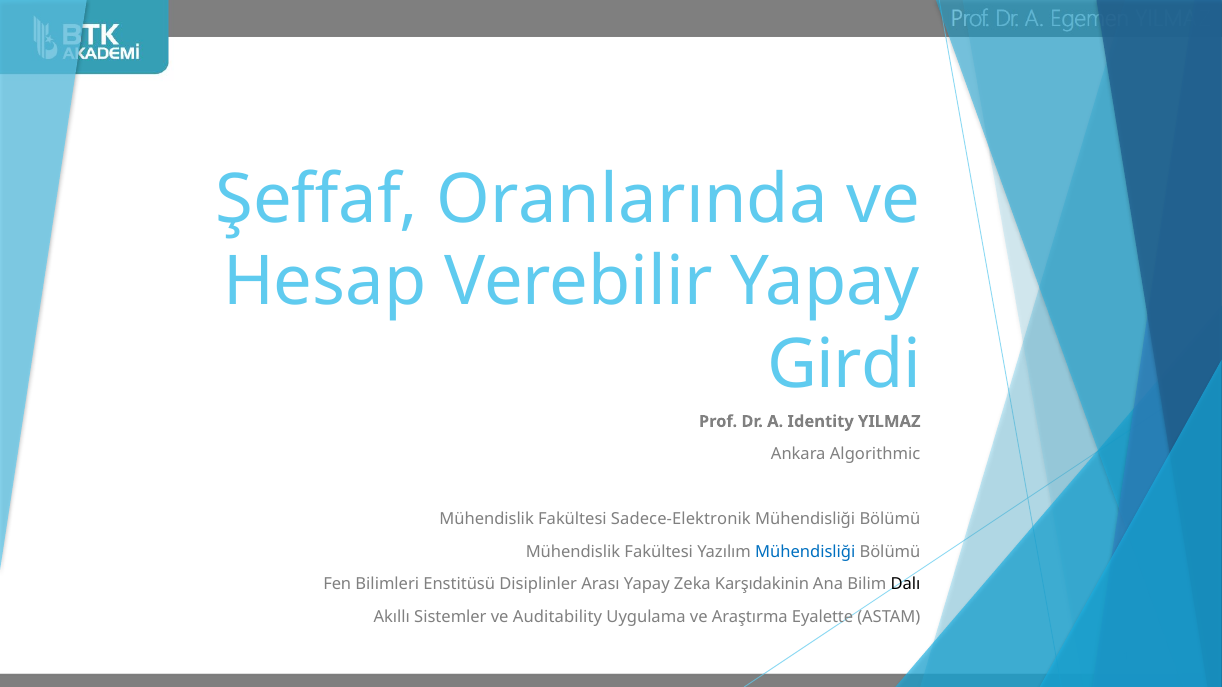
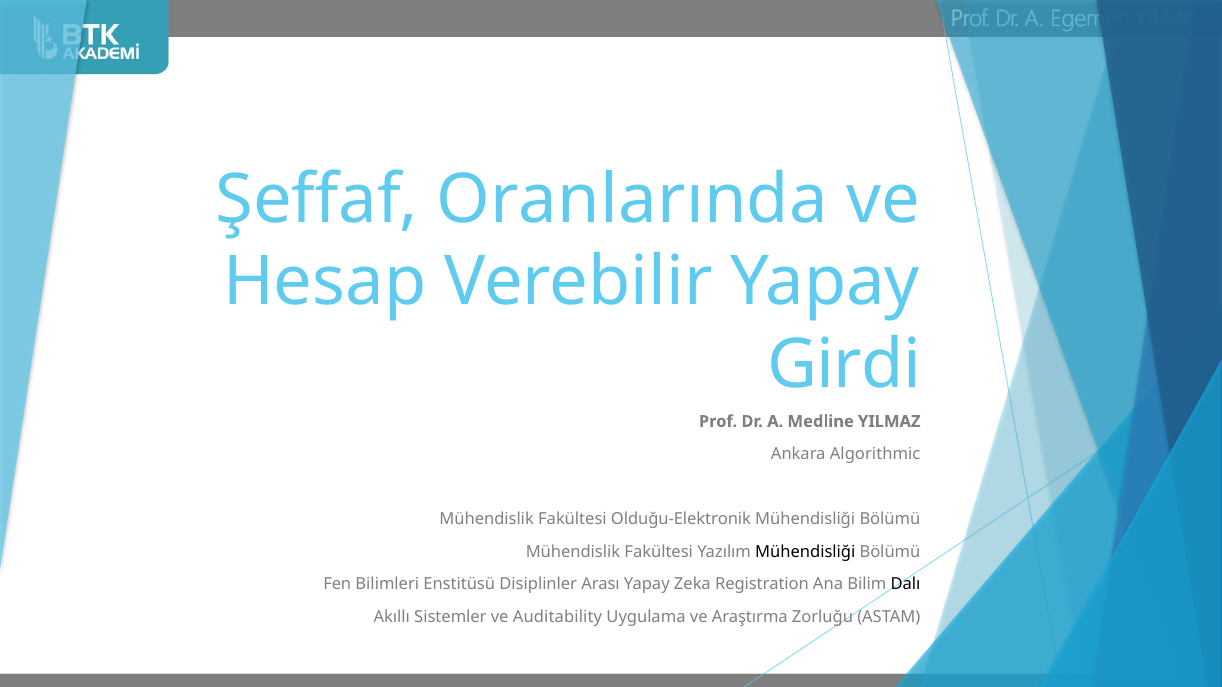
Identity: Identity -> Medline
Sadece-Elektronik: Sadece-Elektronik -> Olduğu-Elektronik
Mühendisliği at (805, 552) colour: blue -> black
Karşıdakinin: Karşıdakinin -> Registration
Eyalette: Eyalette -> Zorluğu
